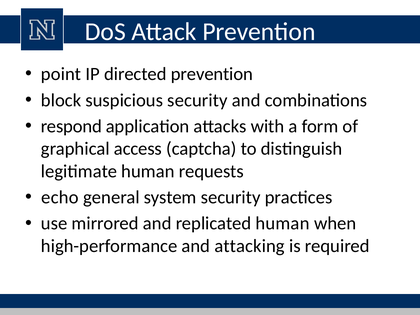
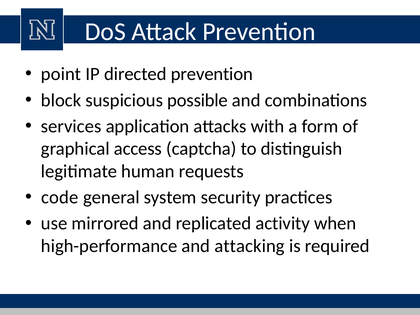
suspicious security: security -> possible
respond: respond -> services
echo: echo -> code
replicated human: human -> activity
